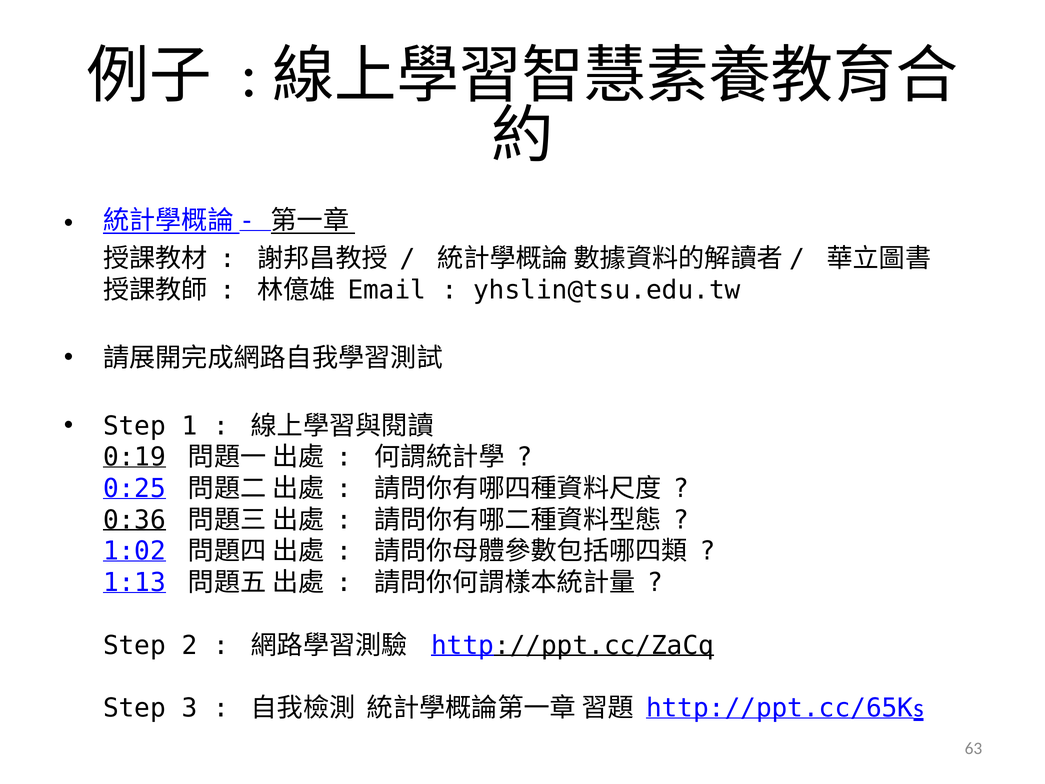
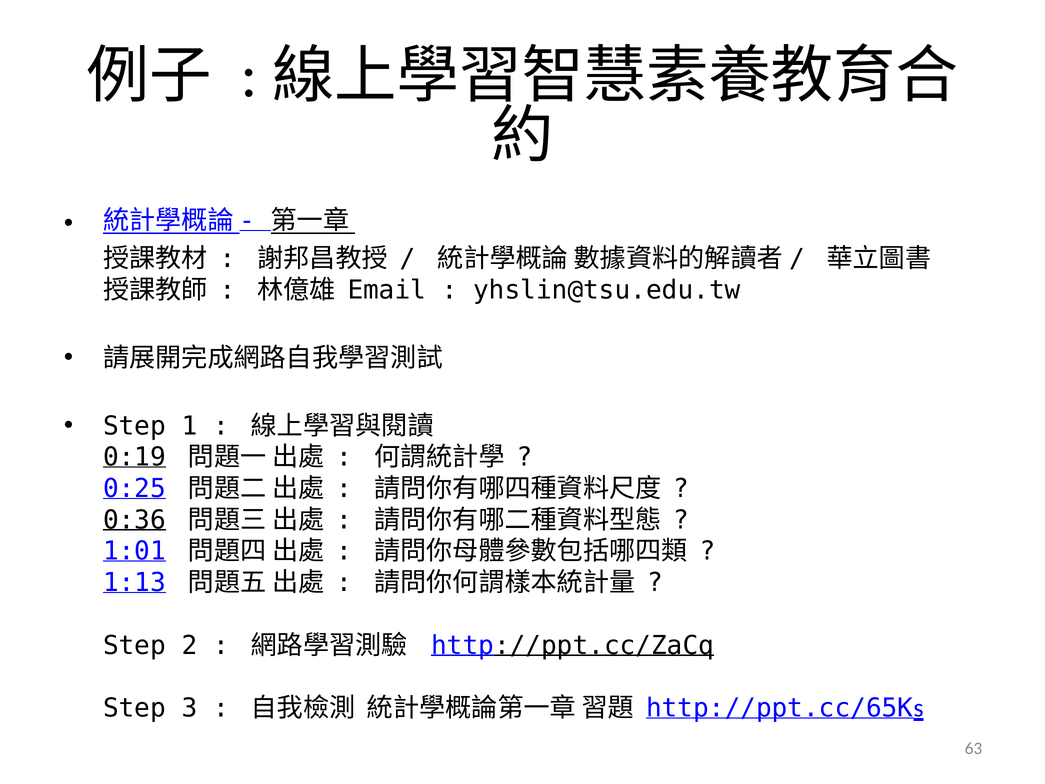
1:02: 1:02 -> 1:01
